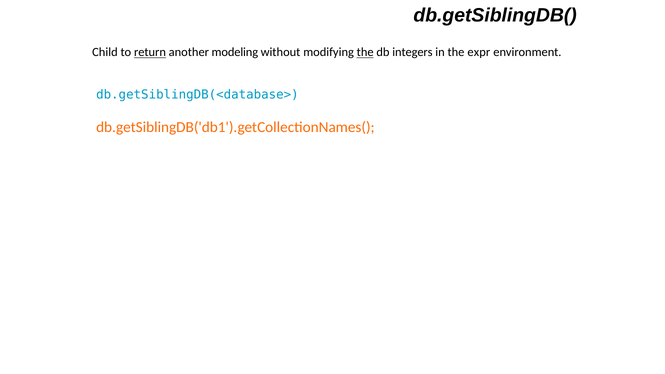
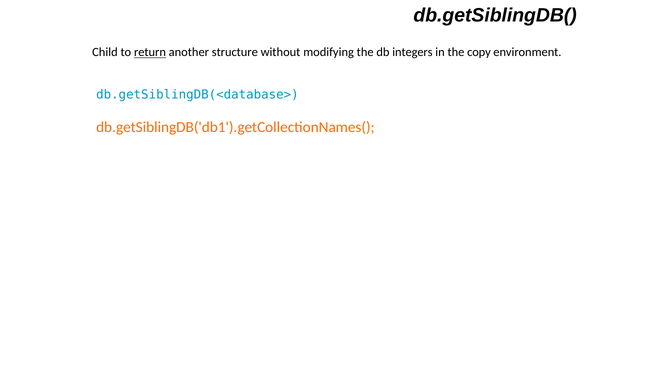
modeling: modeling -> structure
the at (365, 52) underline: present -> none
expr: expr -> copy
